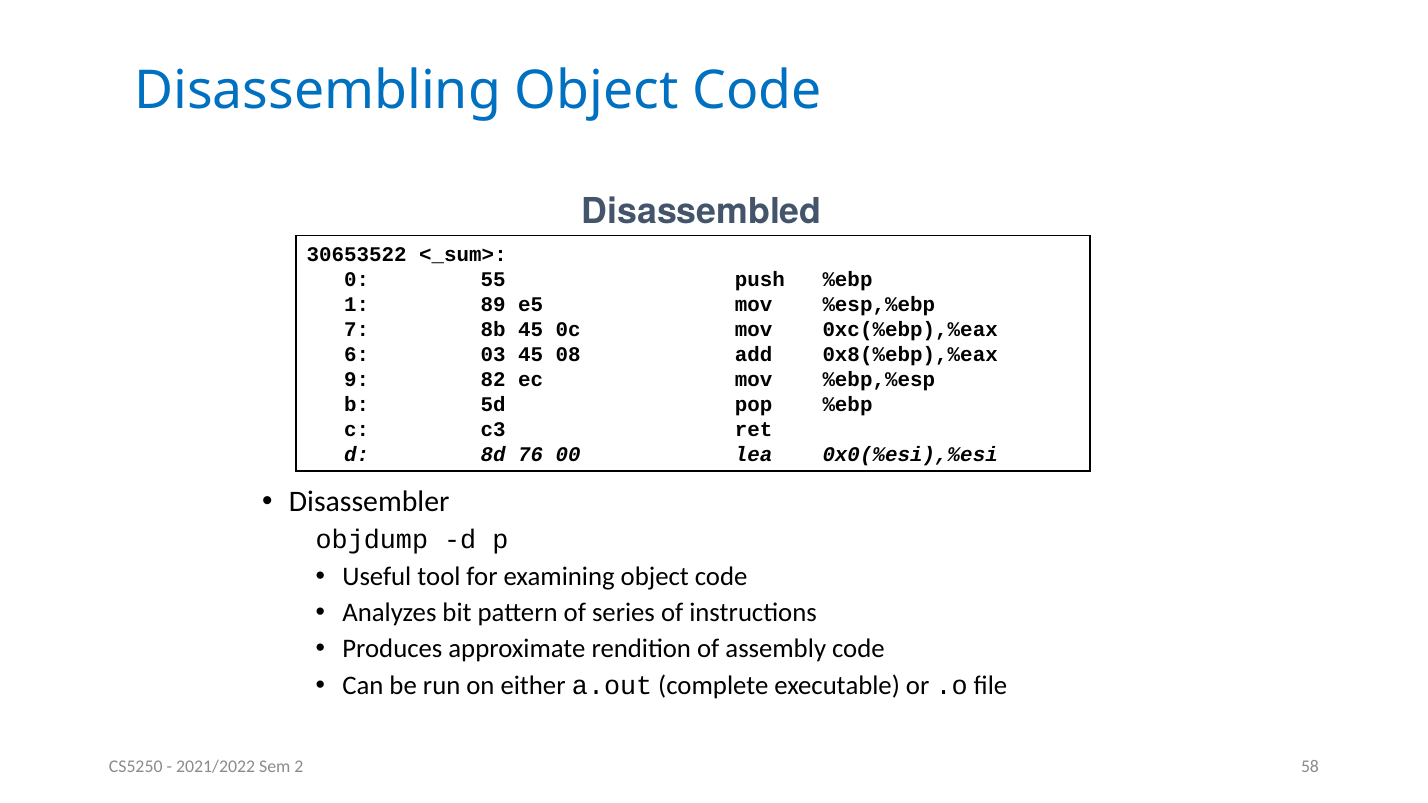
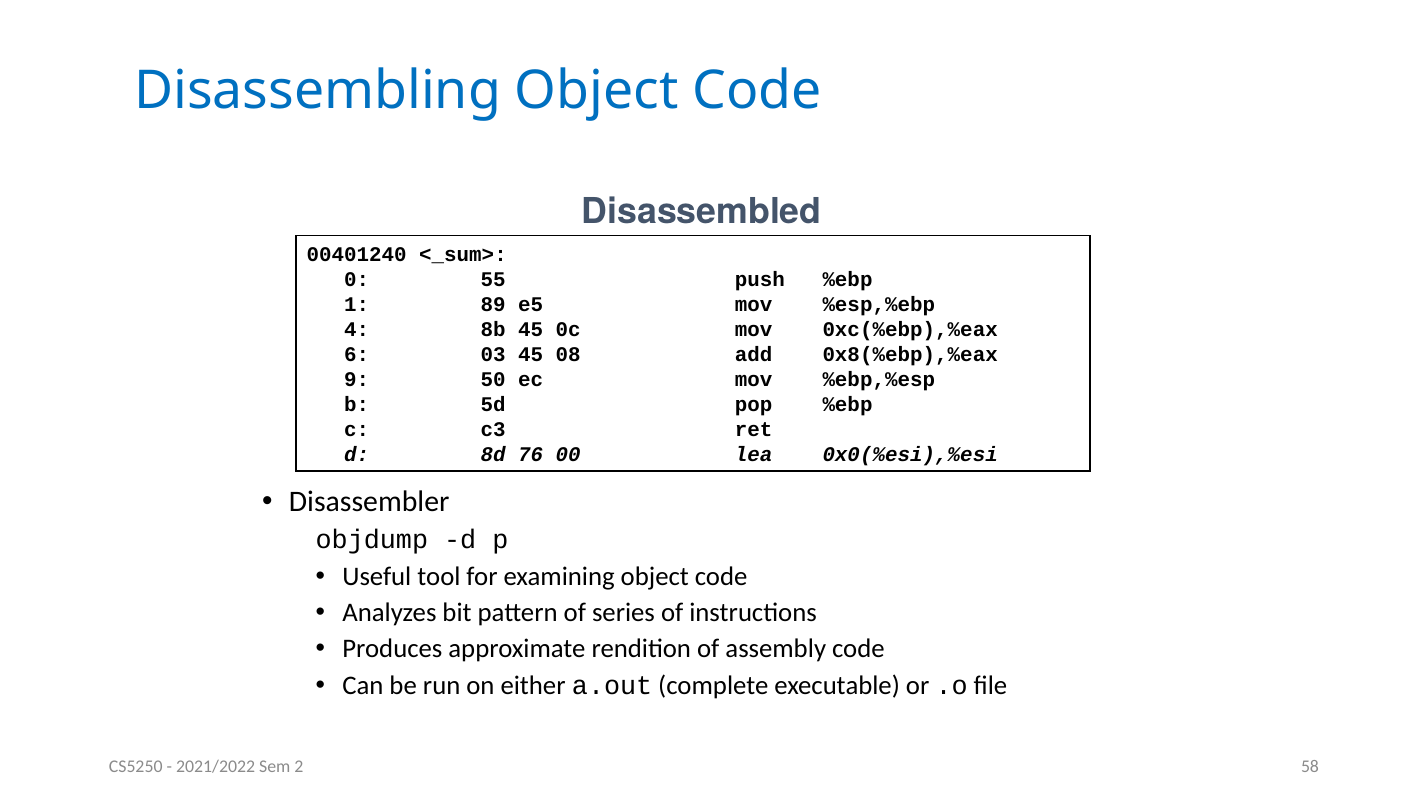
30653522: 30653522 -> 00401240
7: 7 -> 4
82: 82 -> 50
